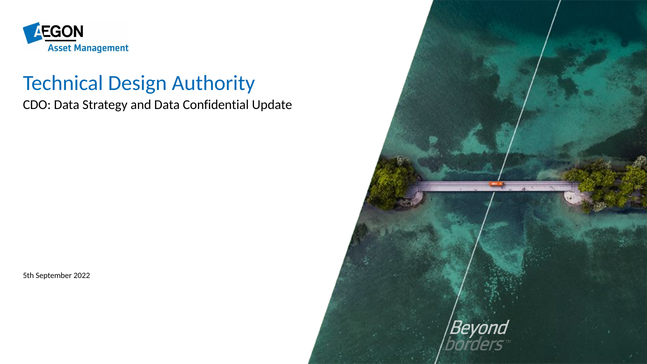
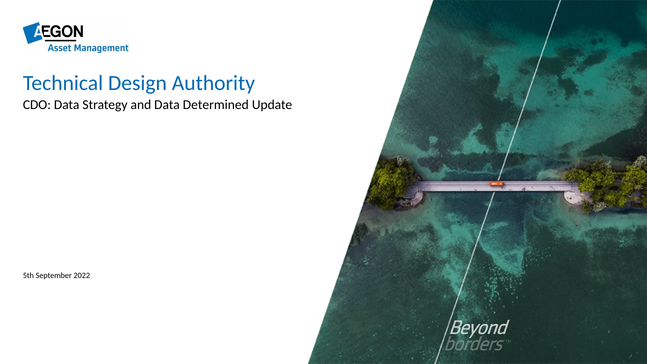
Confidential: Confidential -> Determined
